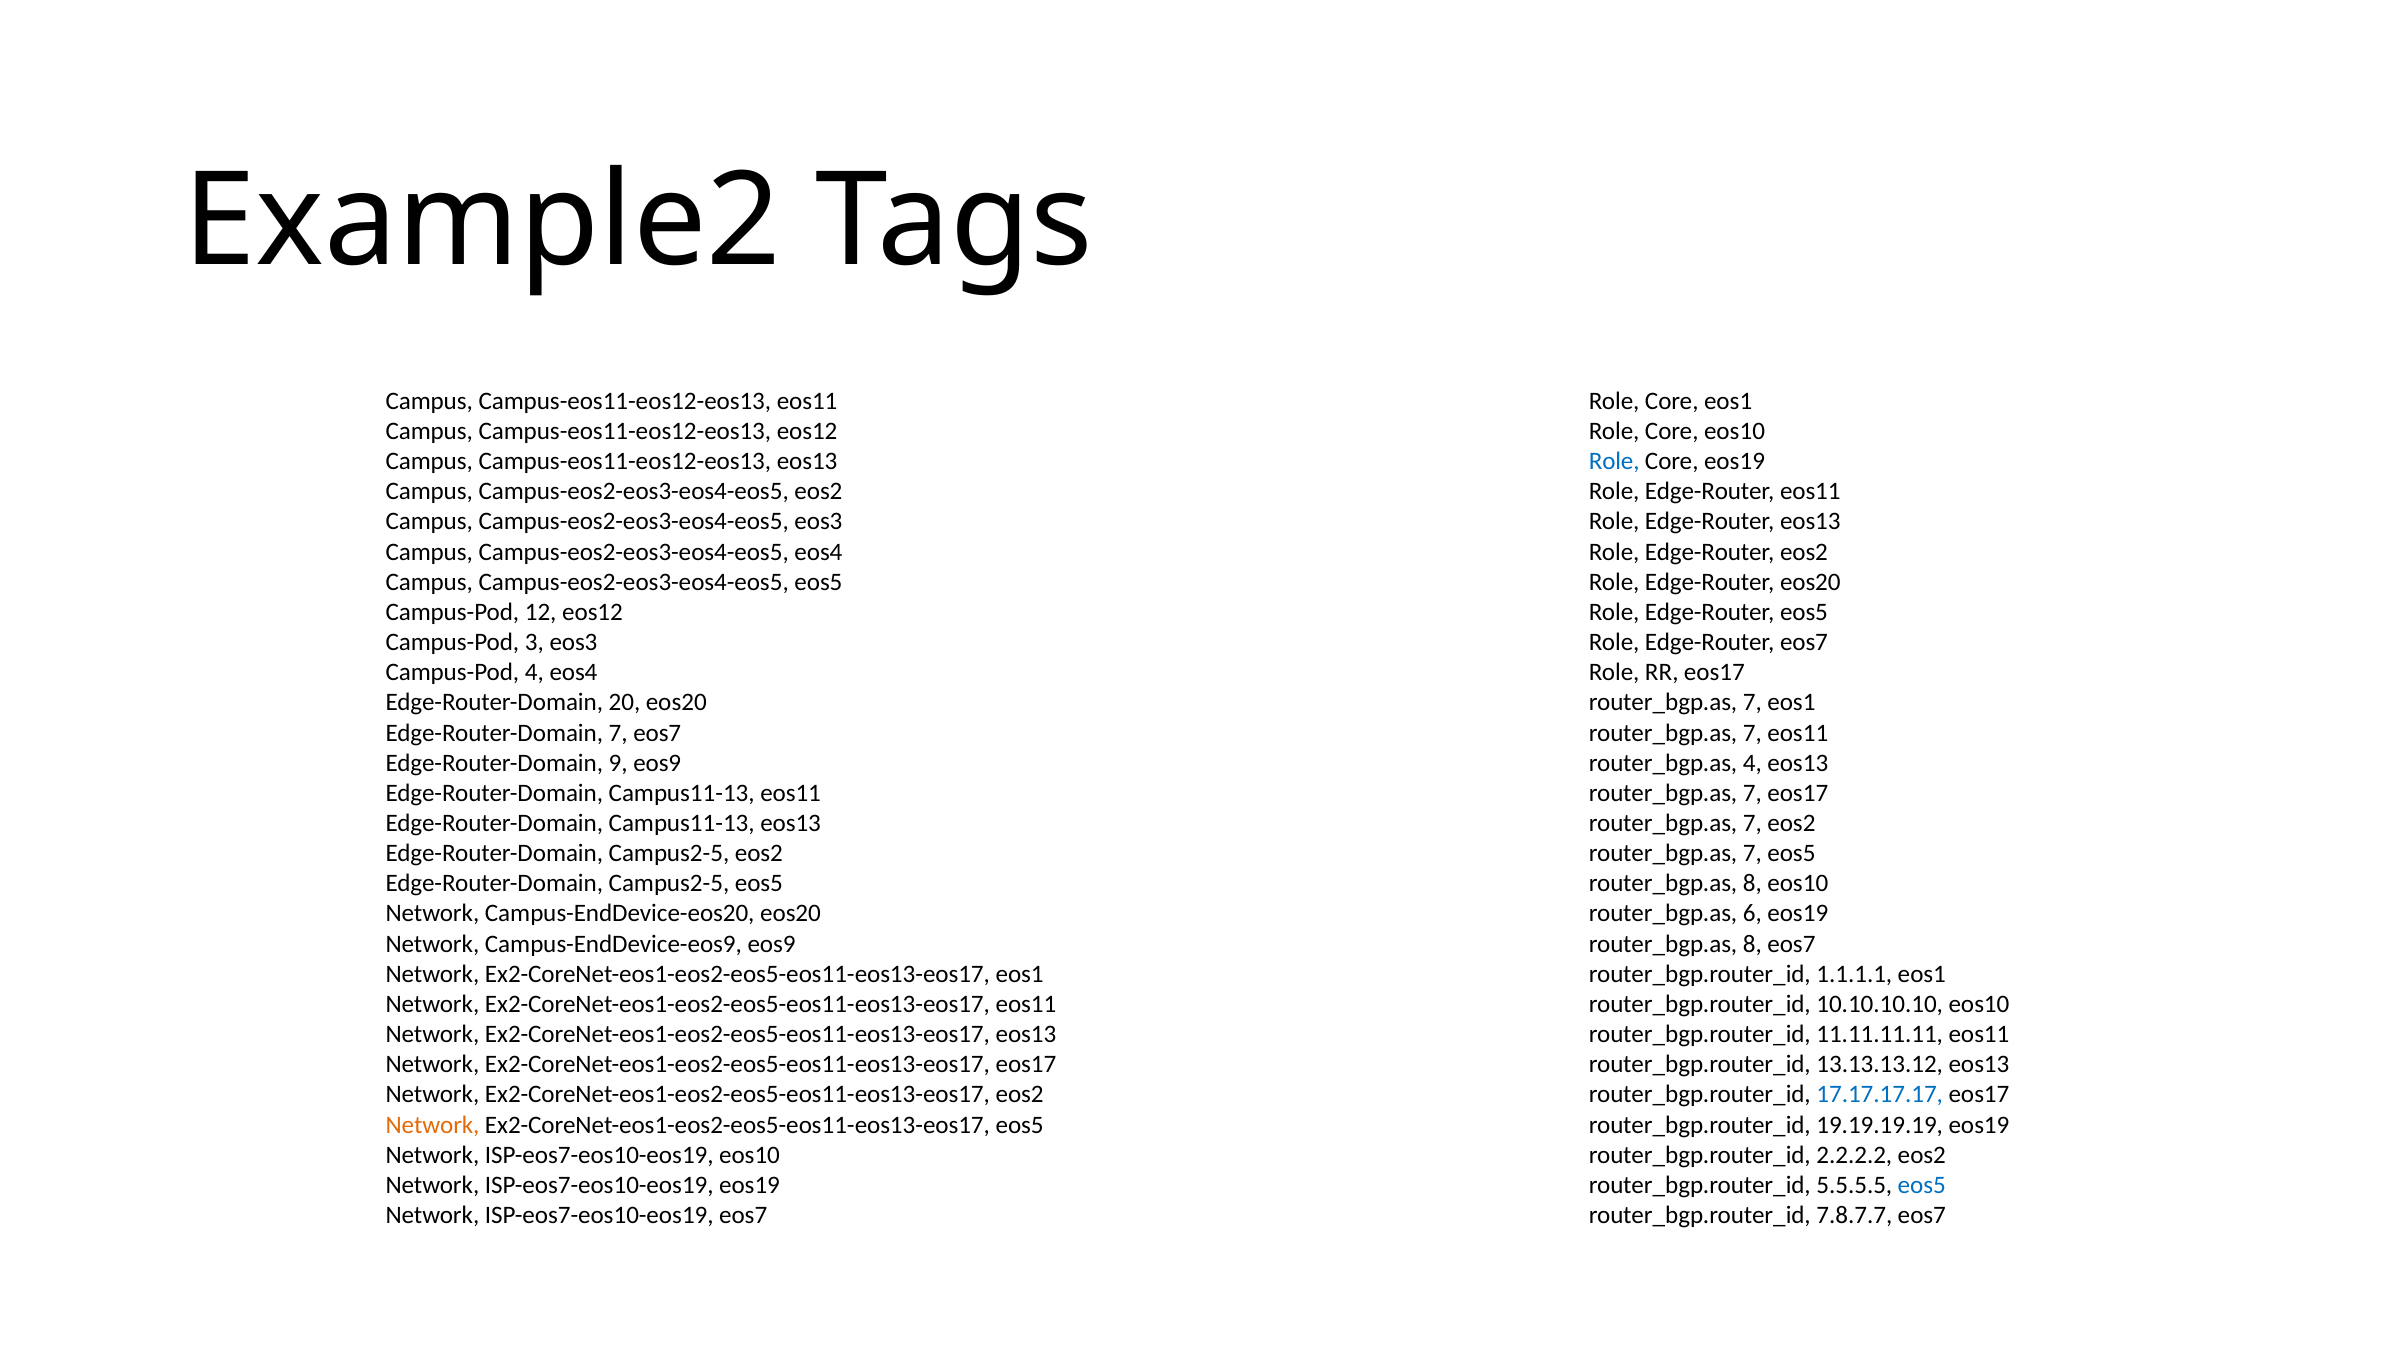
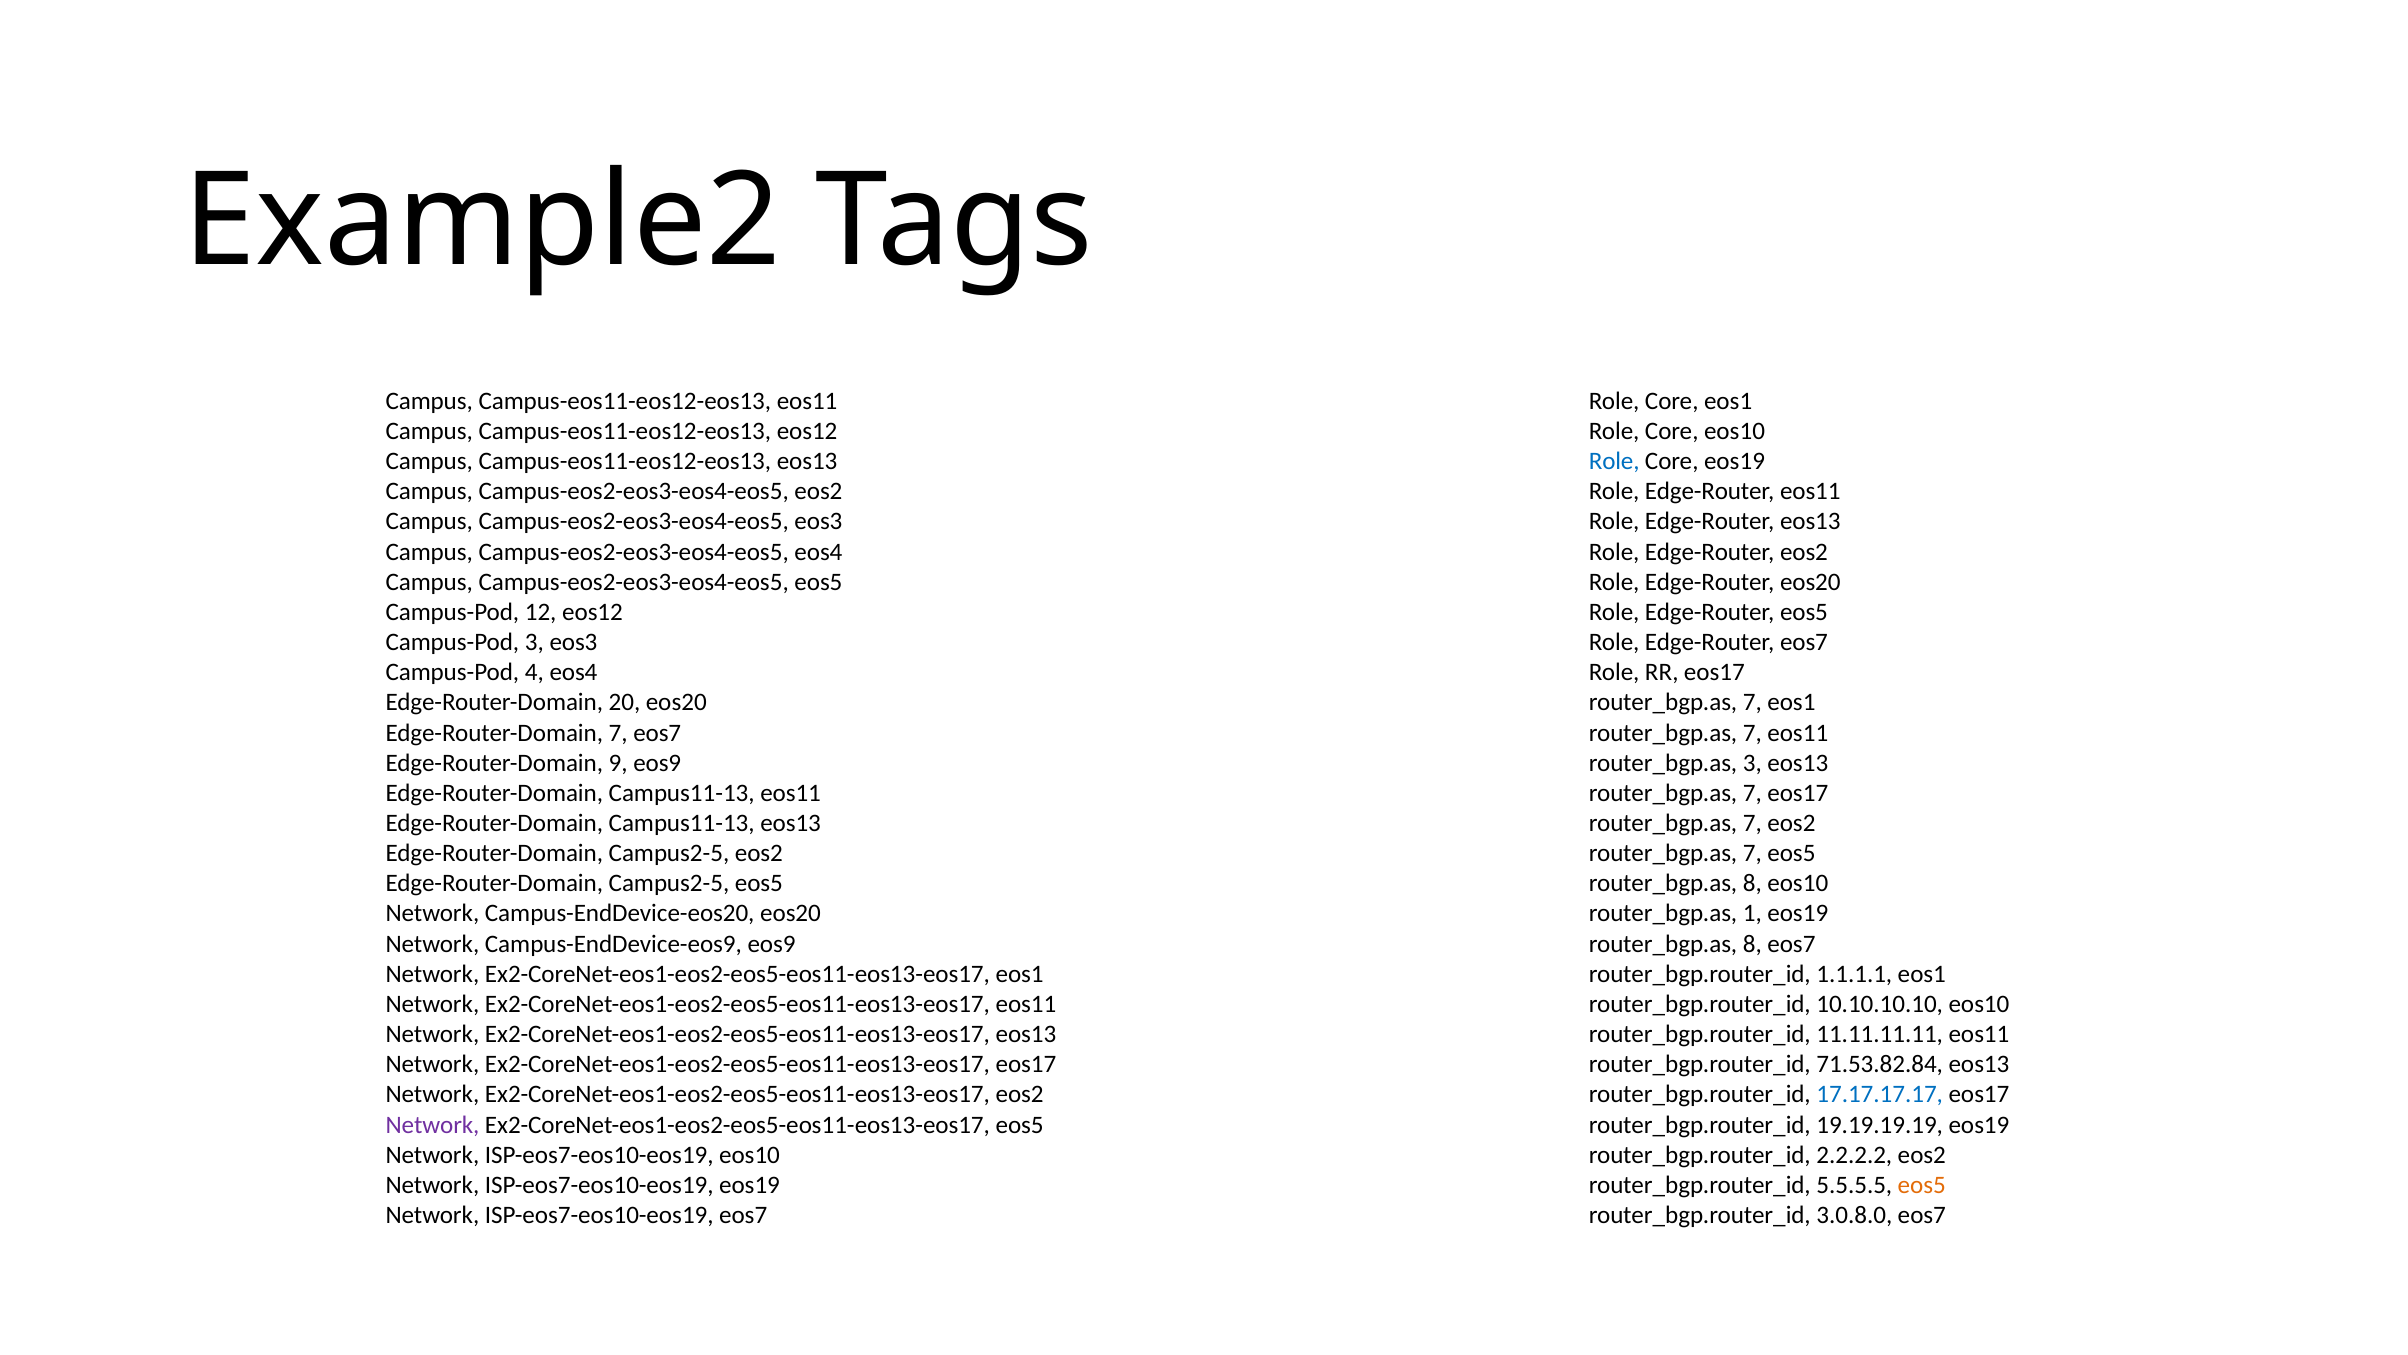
router_bgp.as 4: 4 -> 3
6: 6 -> 1
13.13.13.12: 13.13.13.12 -> 71.53.82.84
Network at (433, 1124) colour: orange -> purple
eos5 at (1922, 1185) colour: blue -> orange
7.8.7.7: 7.8.7.7 -> 3.0.8.0
